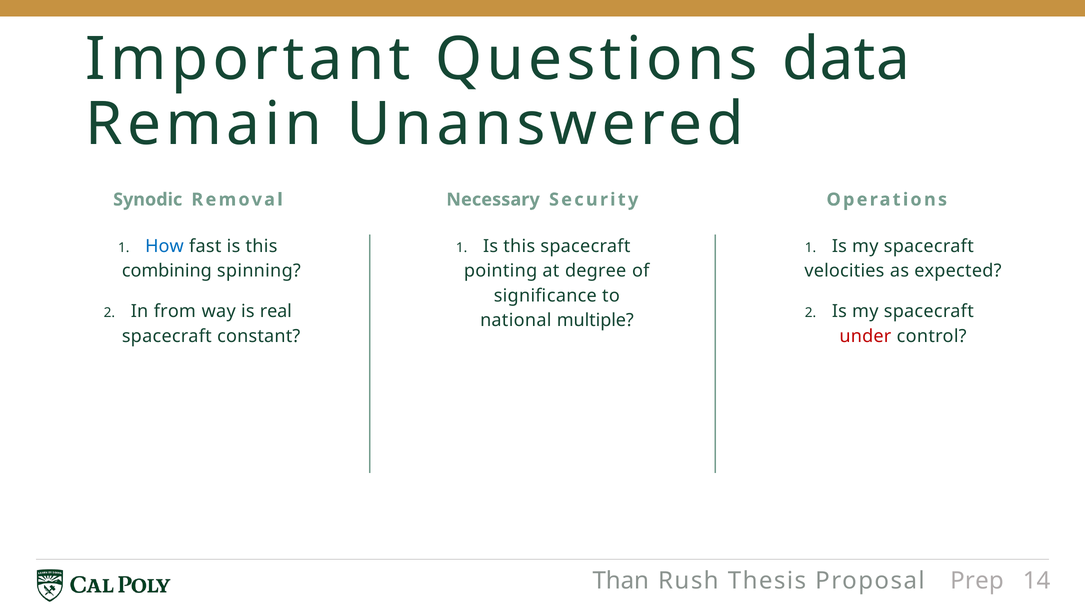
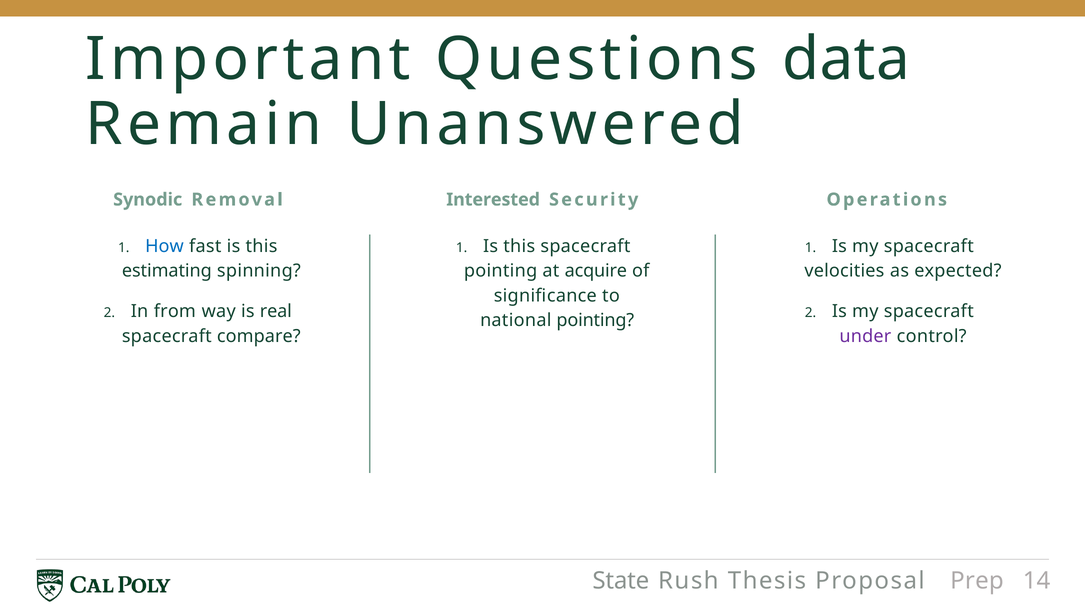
Necessary: Necessary -> Interested
combining: combining -> estimating
degree: degree -> acquire
national multiple: multiple -> pointing
constant: constant -> compare
under colour: red -> purple
Than: Than -> State
